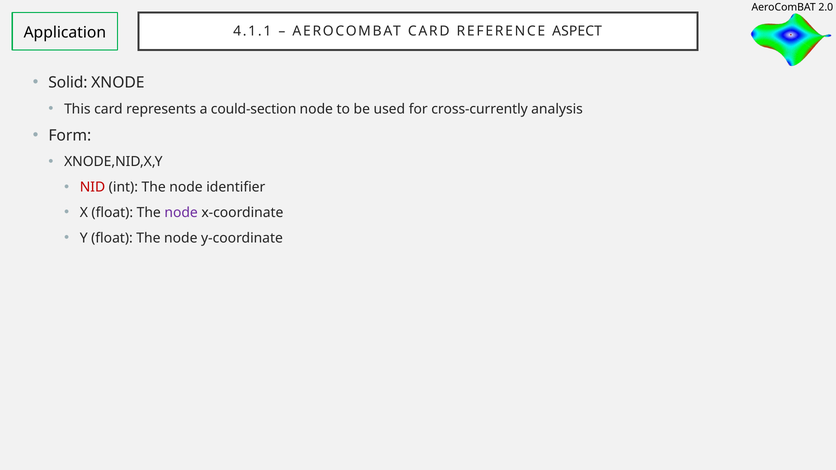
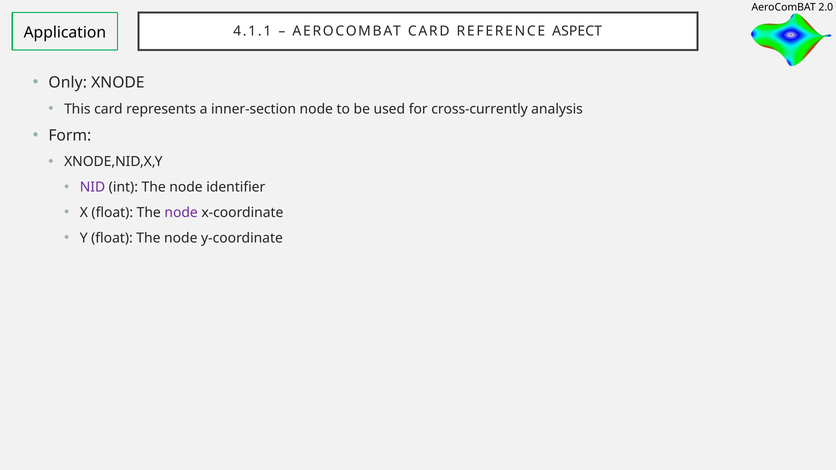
Solid: Solid -> Only
could-section: could-section -> inner-section
NID colour: red -> purple
